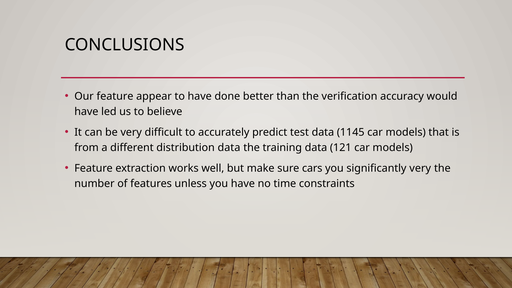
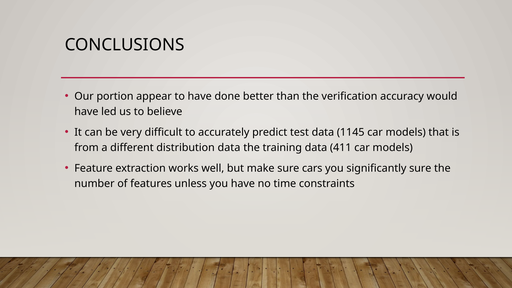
Our feature: feature -> portion
121: 121 -> 411
significantly very: very -> sure
